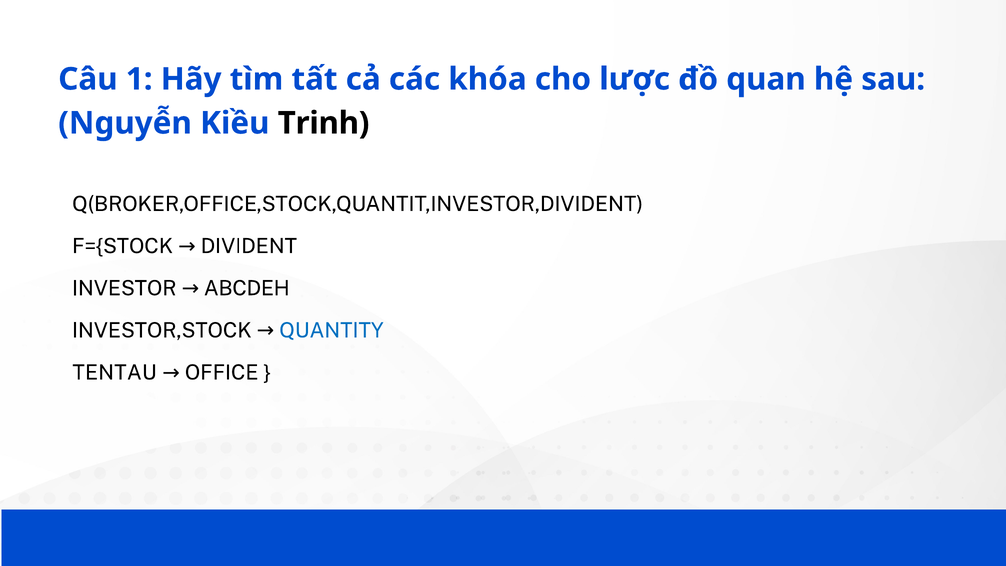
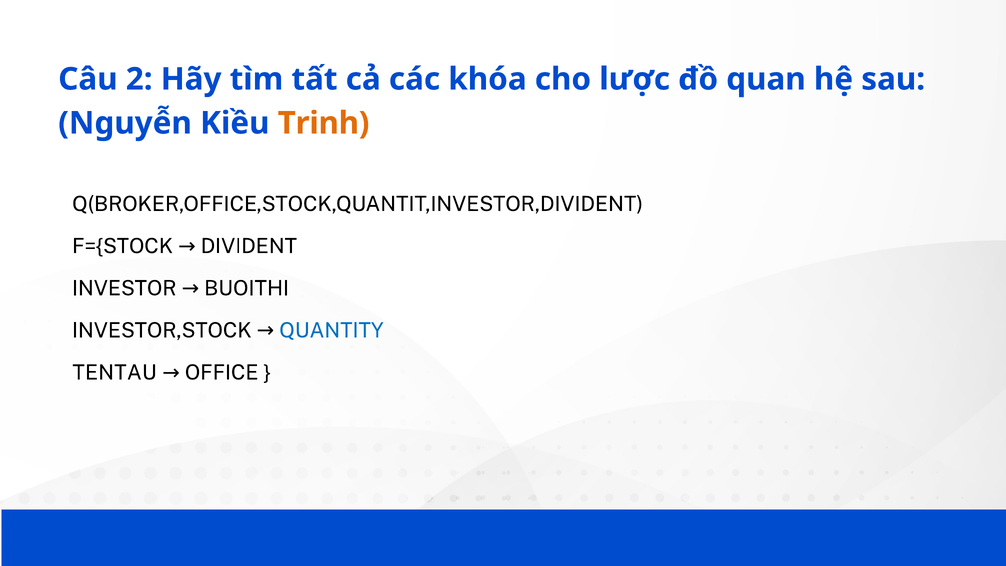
1: 1 -> 2
Trinh colour: black -> orange
ABCDEH: ABCDEH -> BUOITHI
